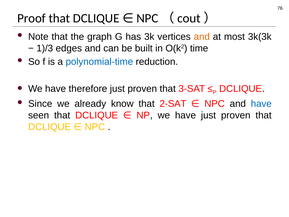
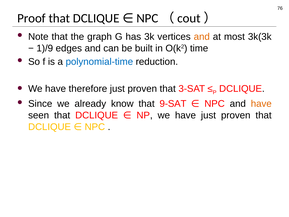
1)/3: 1)/3 -> 1)/9
have at (261, 104) colour: blue -> orange
2-SAT: 2-SAT -> 9-SAT
